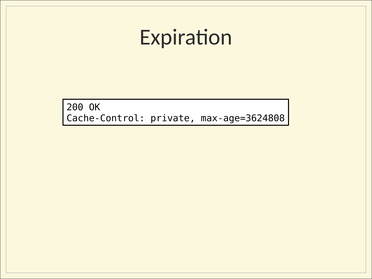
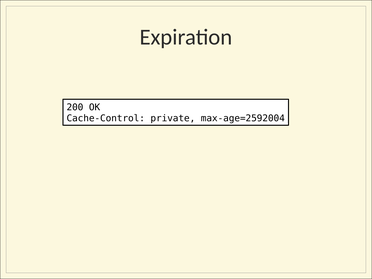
max-age=3624808: max-age=3624808 -> max-age=2592004
